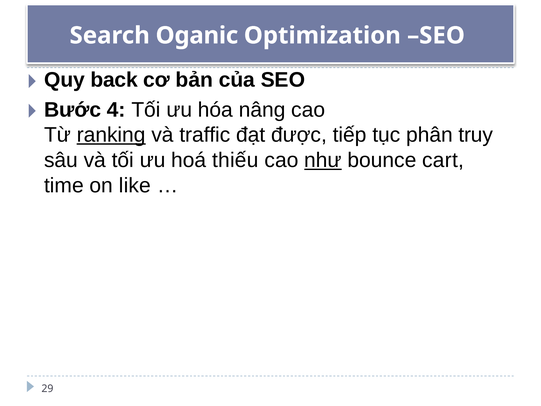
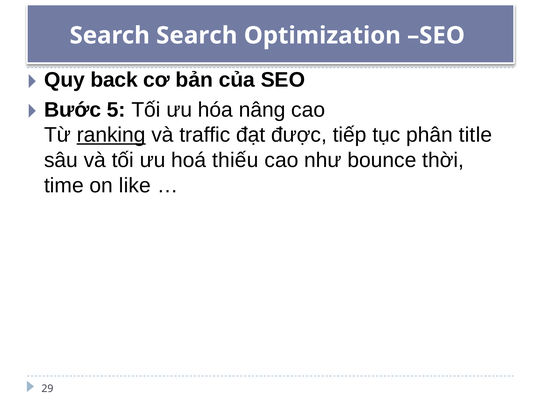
Search Oganic: Oganic -> Search
4: 4 -> 5
truy: truy -> title
như underline: present -> none
cart: cart -> thời
